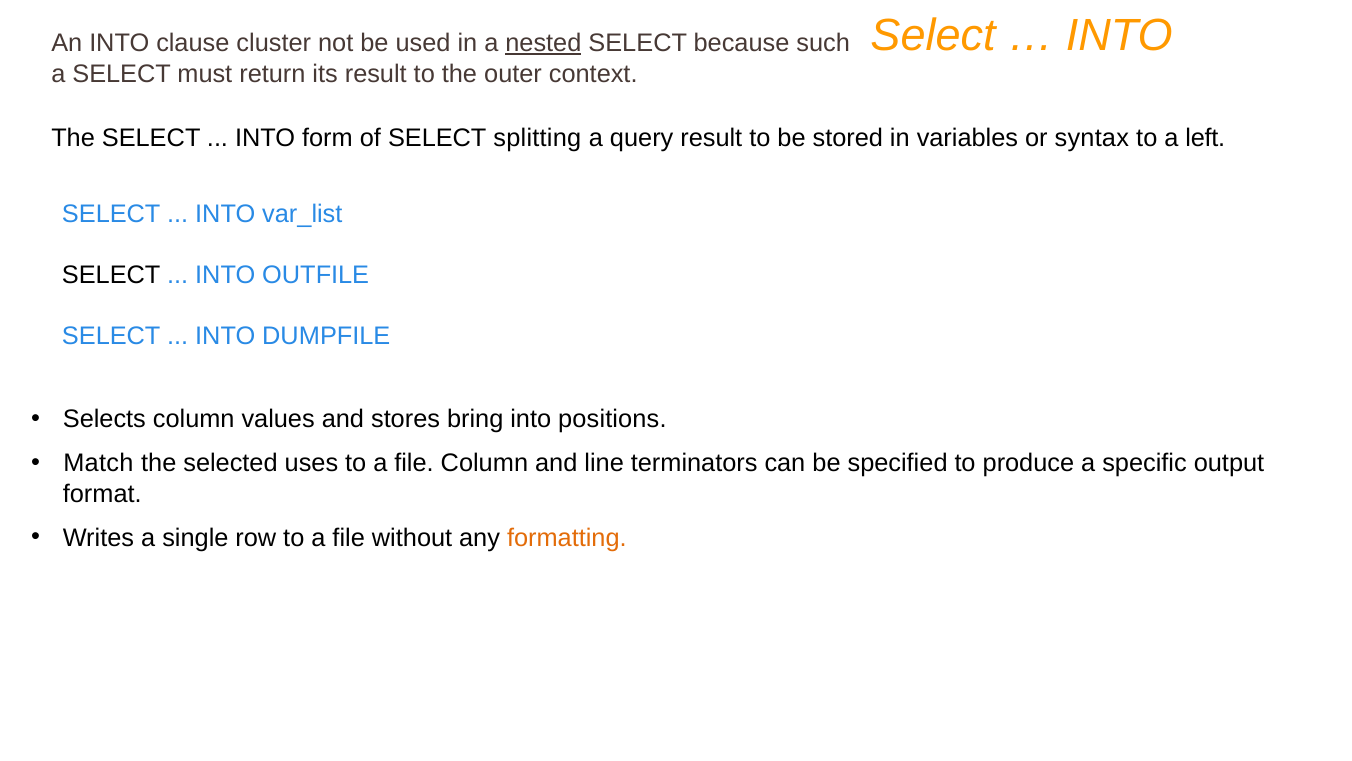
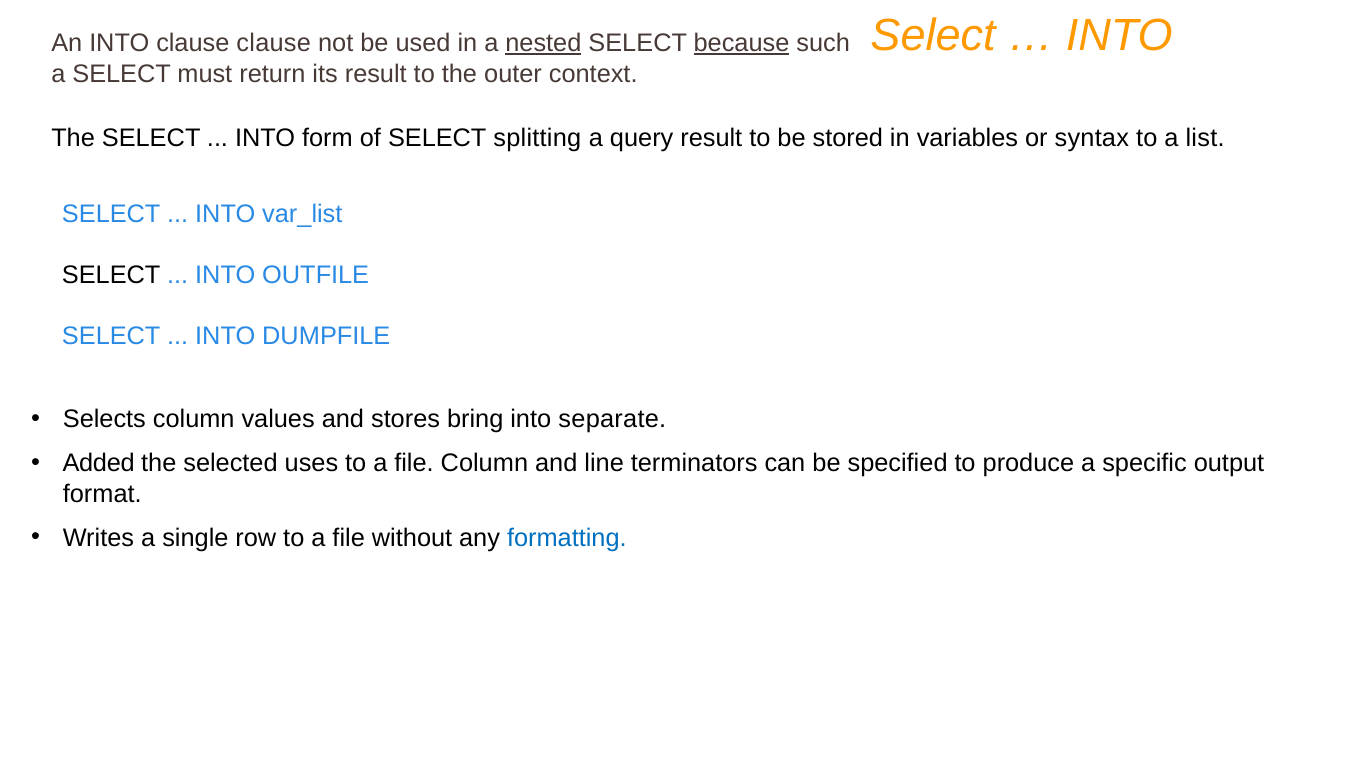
clause cluster: cluster -> clause
because underline: none -> present
left: left -> list
positions: positions -> separate
Match: Match -> Added
formatting colour: orange -> blue
